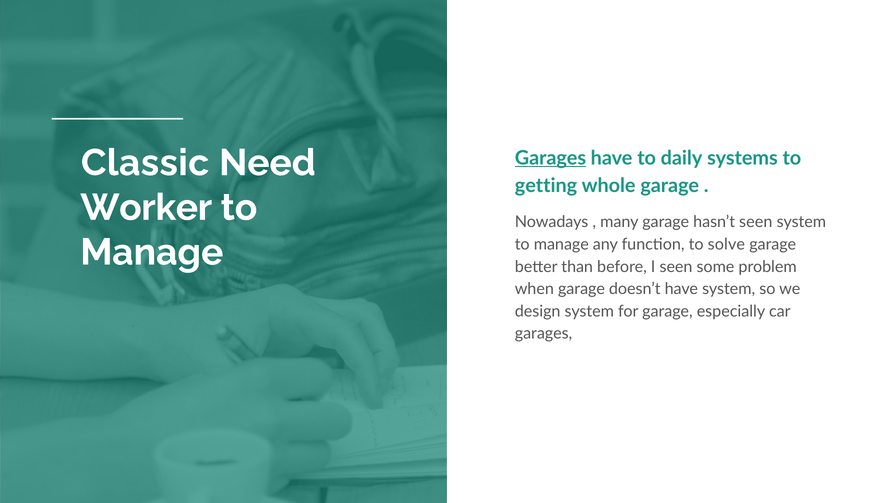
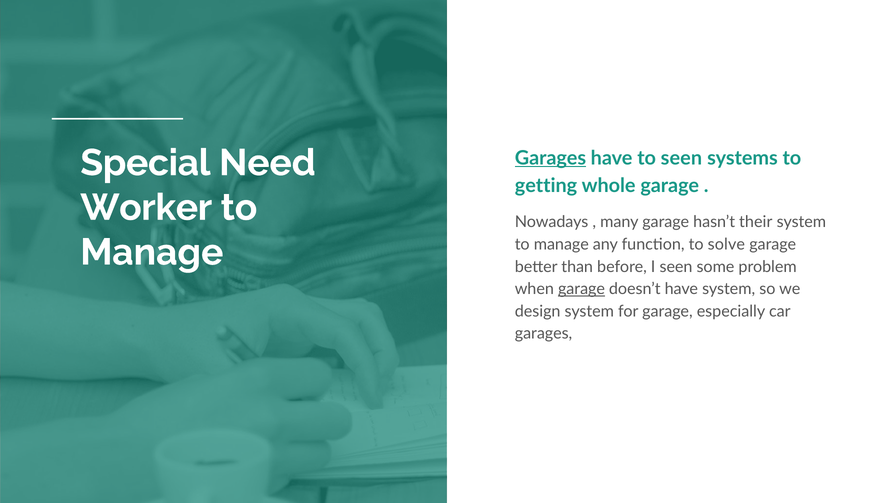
Classic: Classic -> Special
to daily: daily -> seen
hasn’t seen: seen -> their
garage at (582, 289) underline: none -> present
